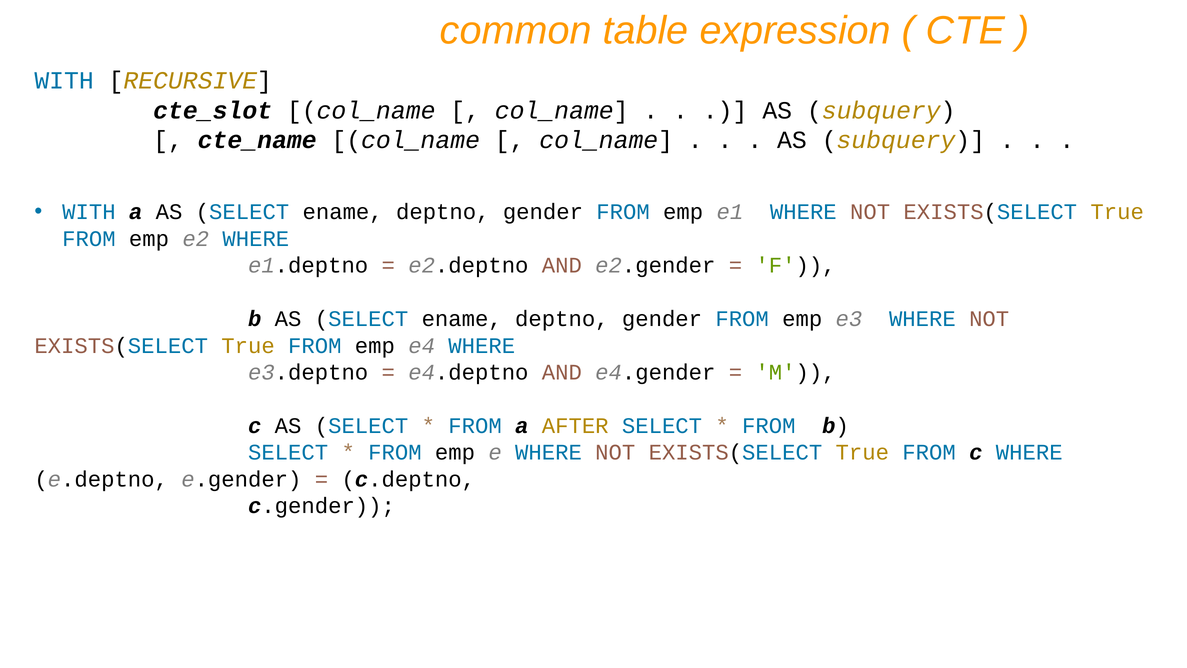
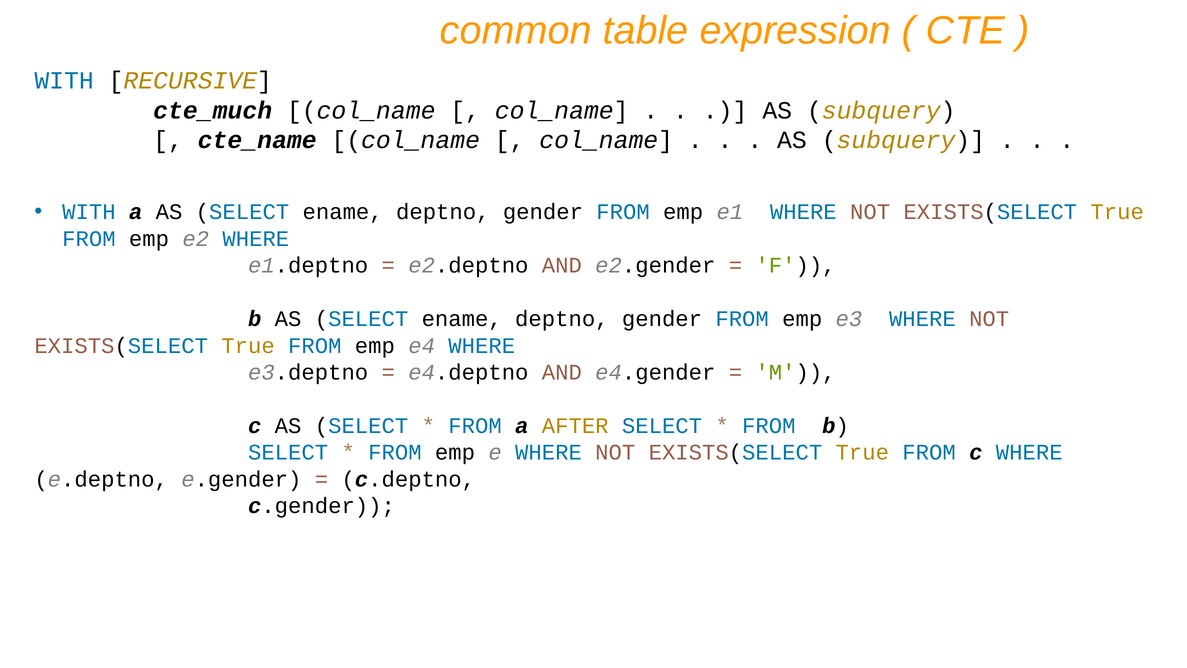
cte_slot: cte_slot -> cte_much
